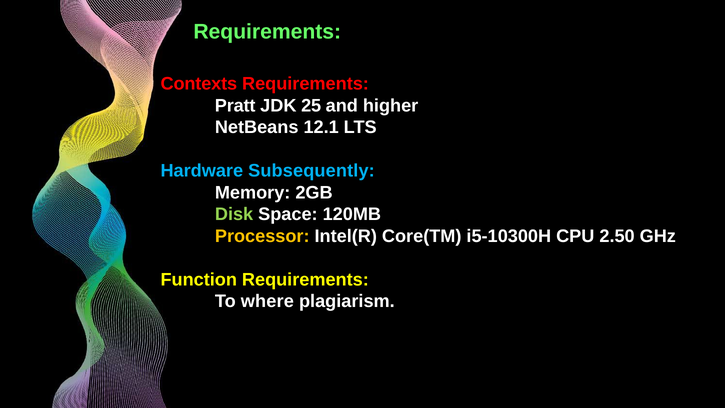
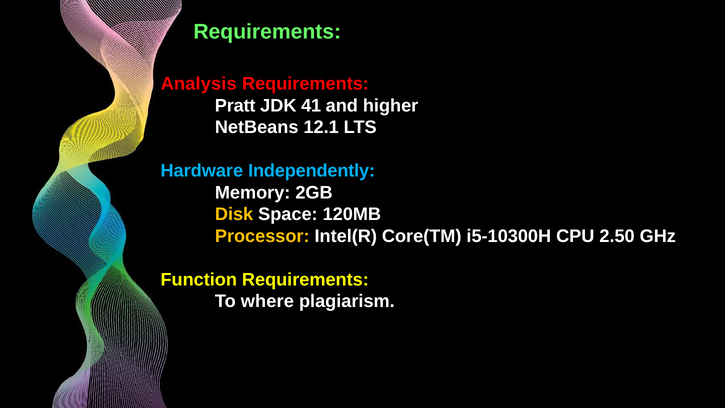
Contexts: Contexts -> Analysis
25: 25 -> 41
Subsequently: Subsequently -> Independently
Disk colour: light green -> yellow
